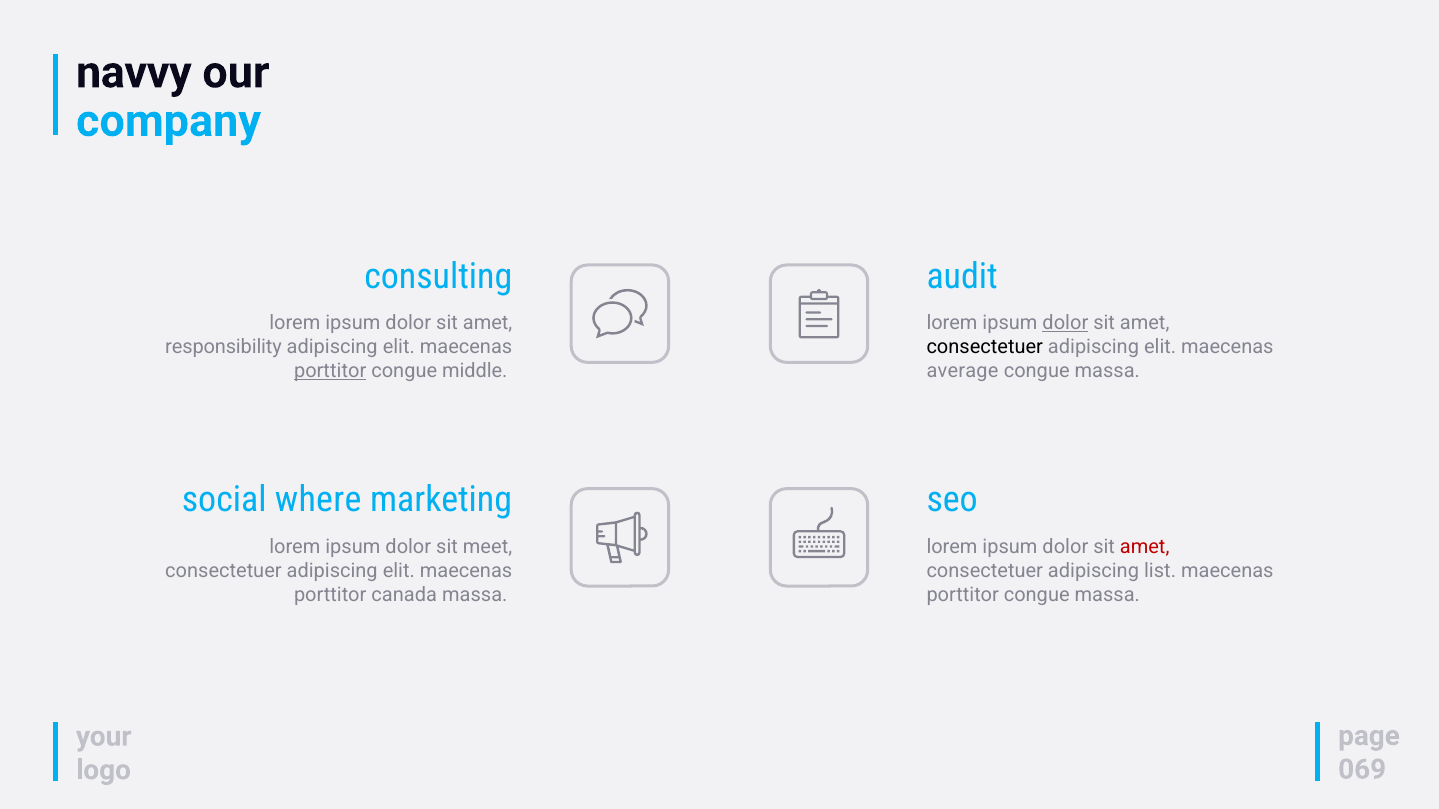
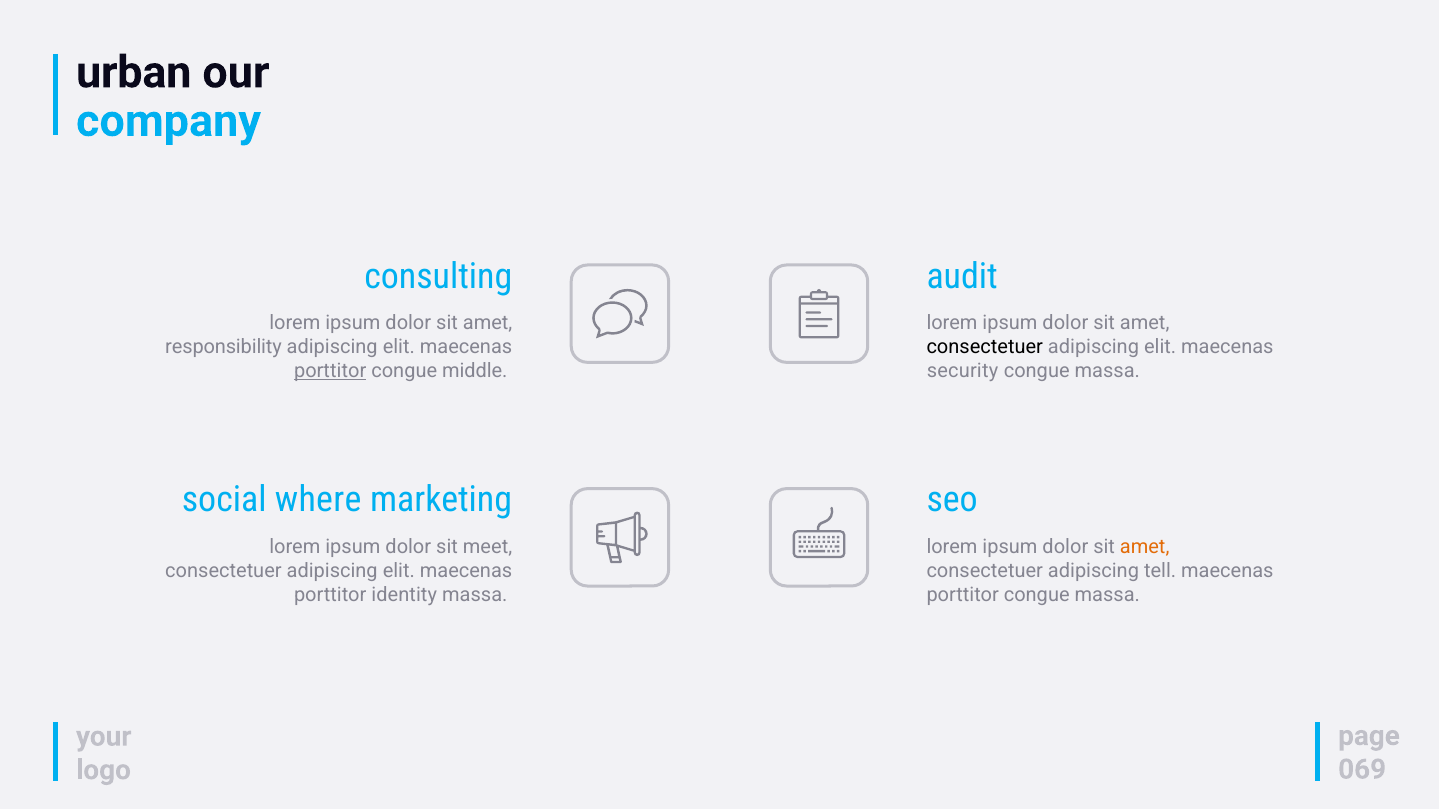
navvy: navvy -> urban
dolor at (1065, 323) underline: present -> none
average: average -> security
amet at (1145, 547) colour: red -> orange
list: list -> tell
canada: canada -> identity
